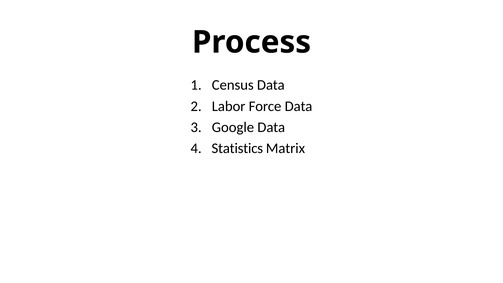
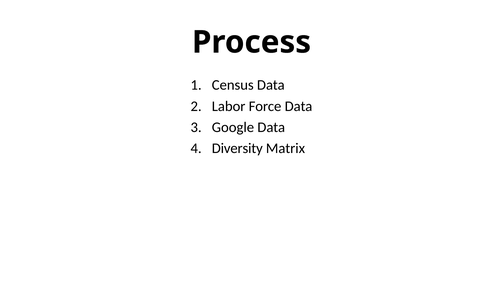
Statistics: Statistics -> Diversity
